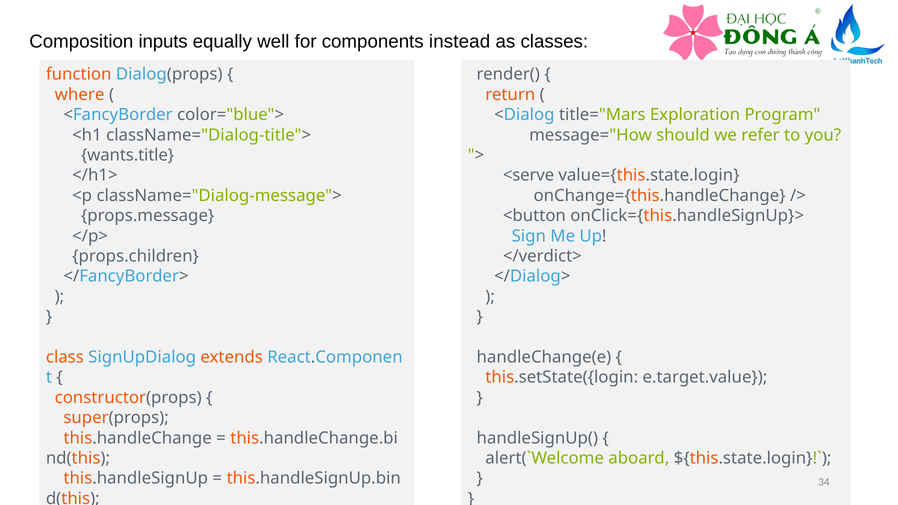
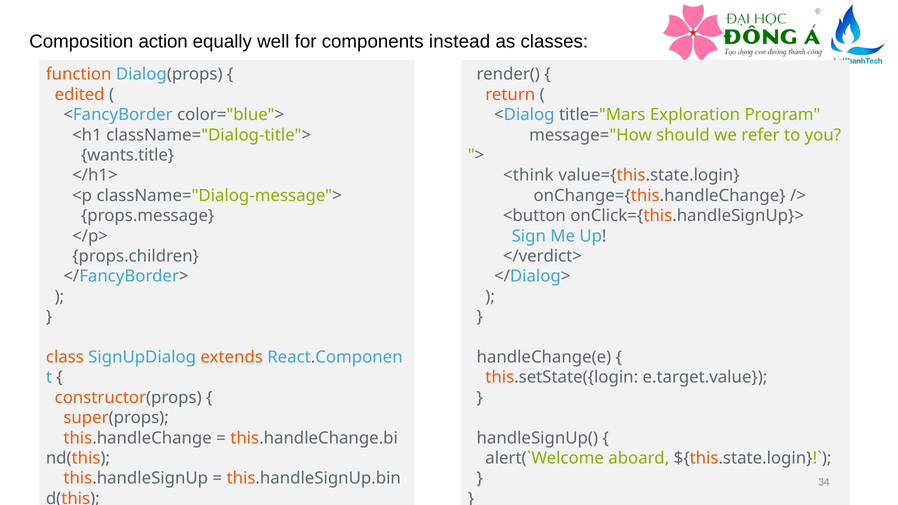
inputs: inputs -> action
where: where -> edited
<serve: <serve -> <think
